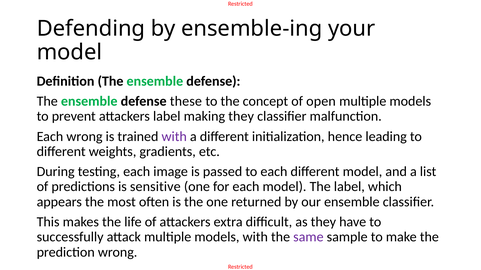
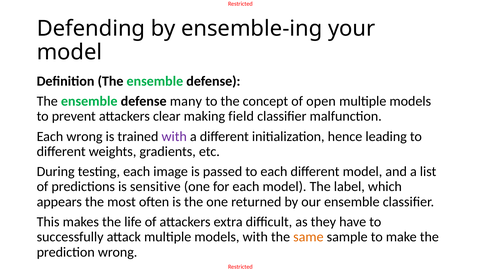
these: these -> many
attackers label: label -> clear
making they: they -> field
same colour: purple -> orange
